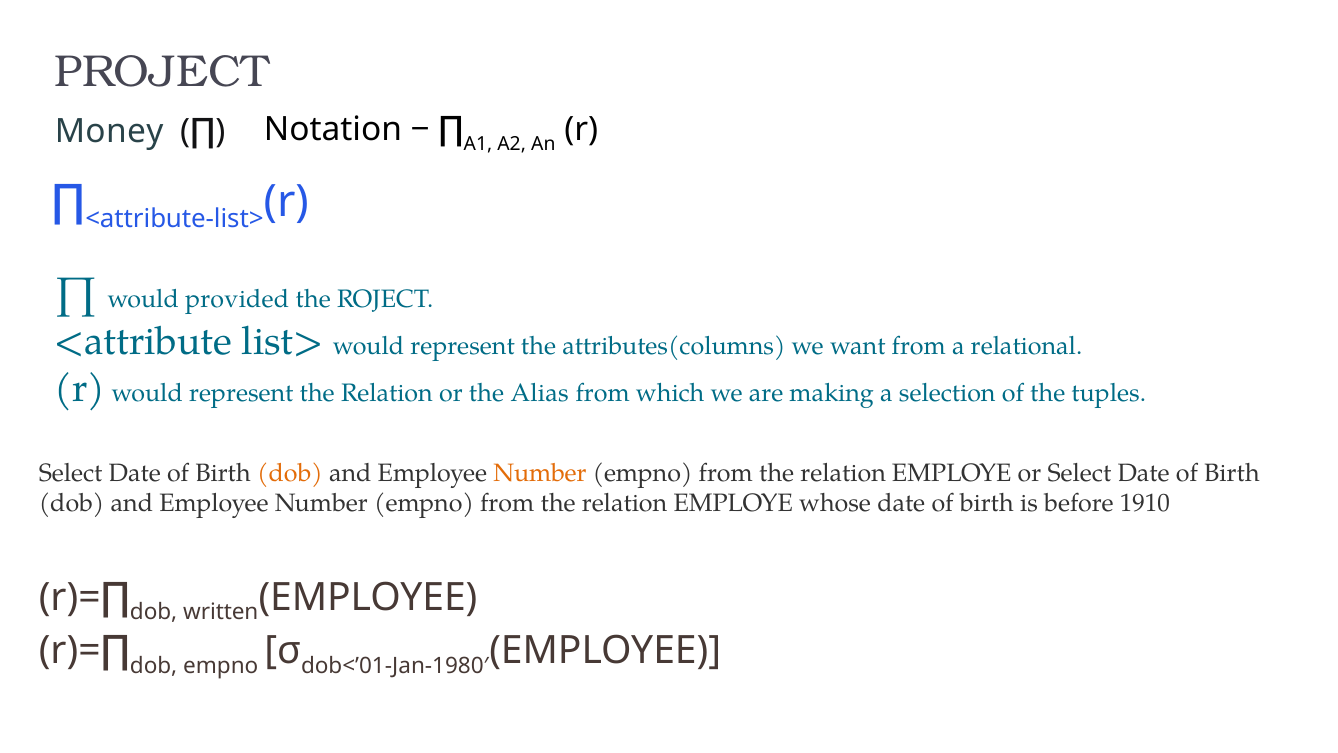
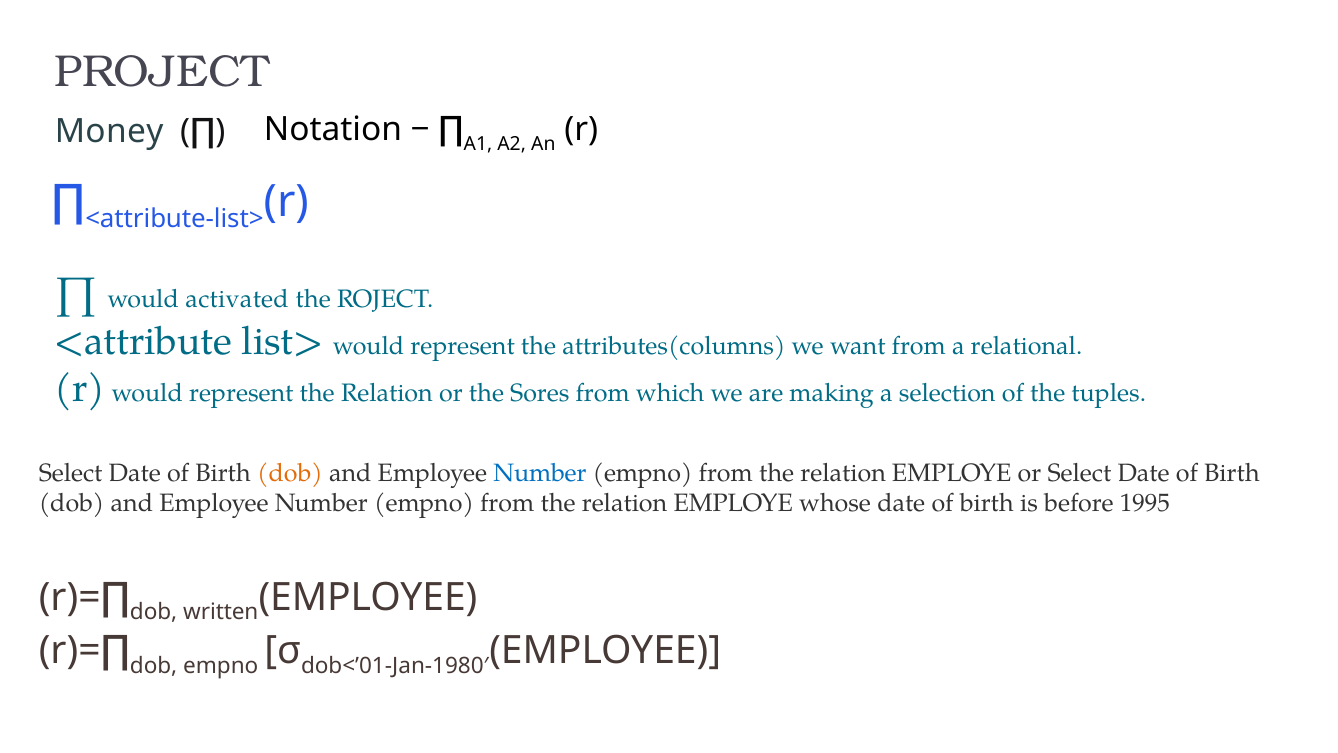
provided: provided -> activated
Alias: Alias -> Sores
Number at (540, 473) colour: orange -> blue
1910: 1910 -> 1995
